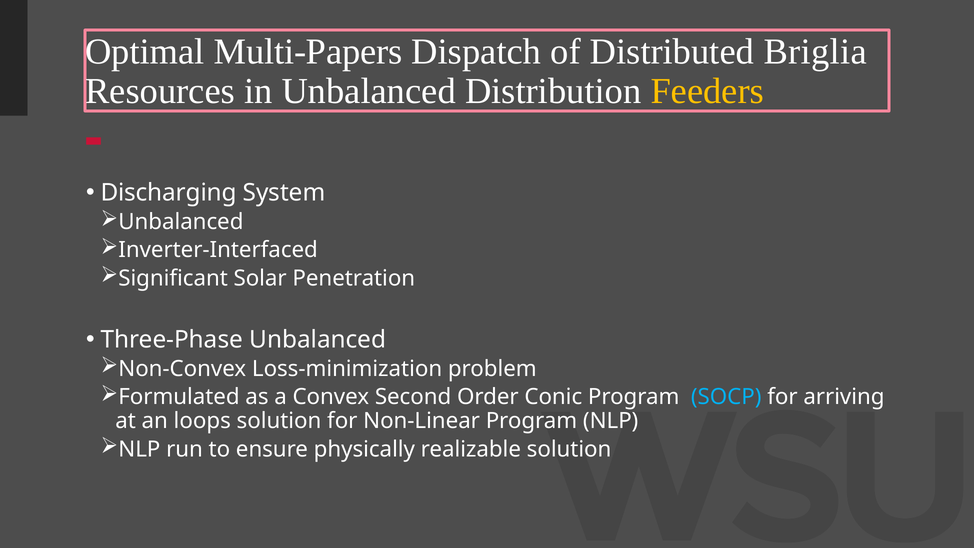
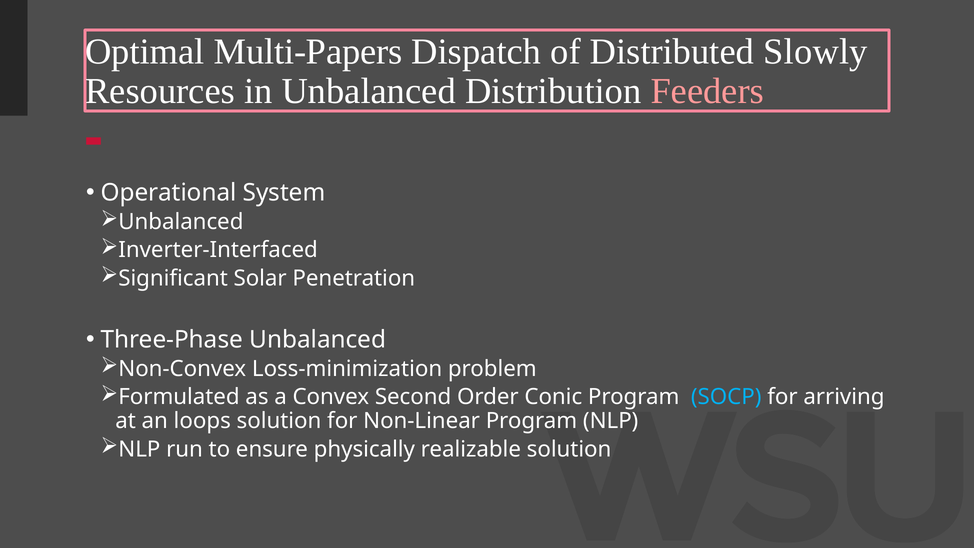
Briglia: Briglia -> Slowly
Feeders colour: yellow -> pink
Discharging: Discharging -> Operational
